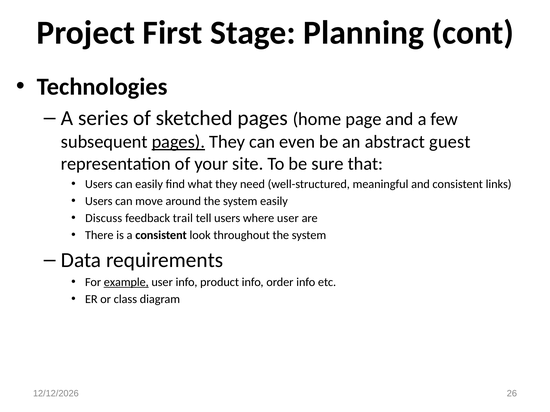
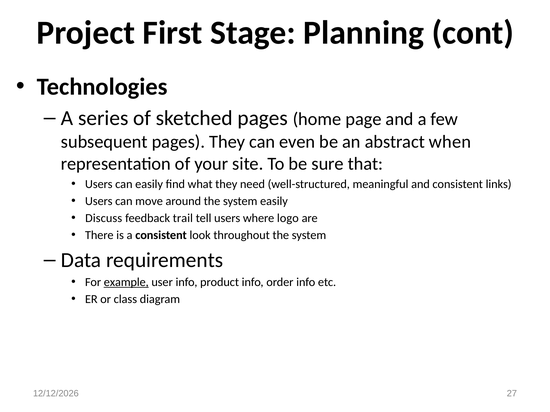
pages at (178, 142) underline: present -> none
guest: guest -> when
where user: user -> logo
26: 26 -> 27
